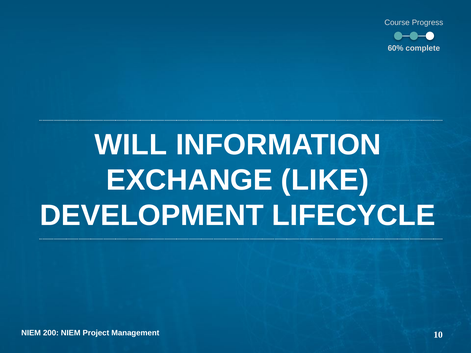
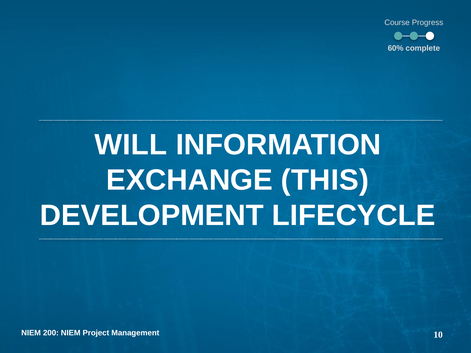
LIKE: LIKE -> THIS
